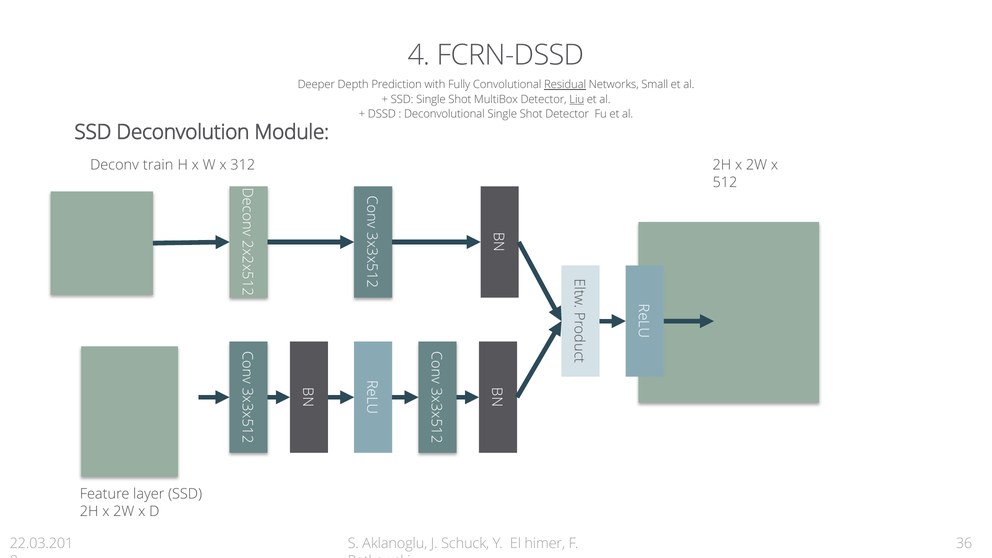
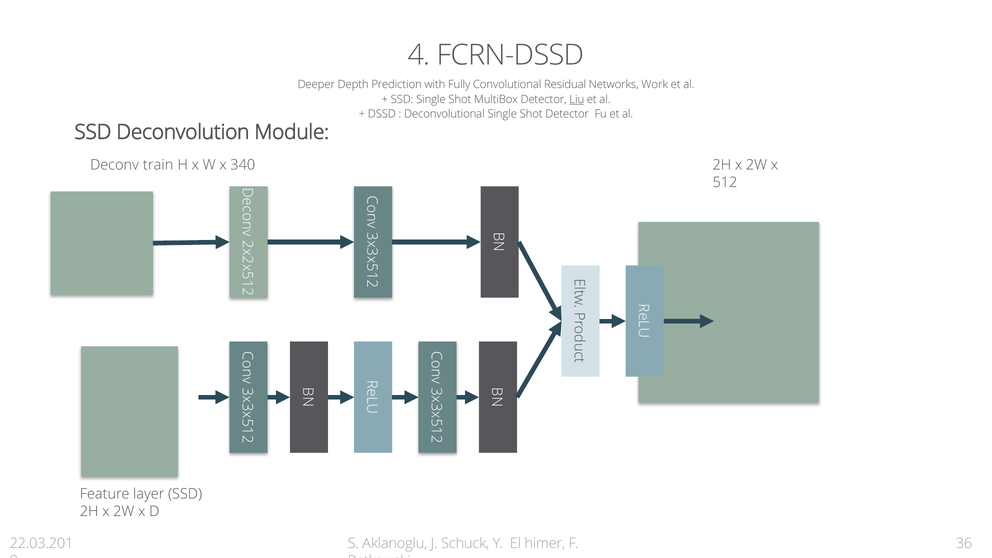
Residual underline: present -> none
Small: Small -> Work
312: 312 -> 340
